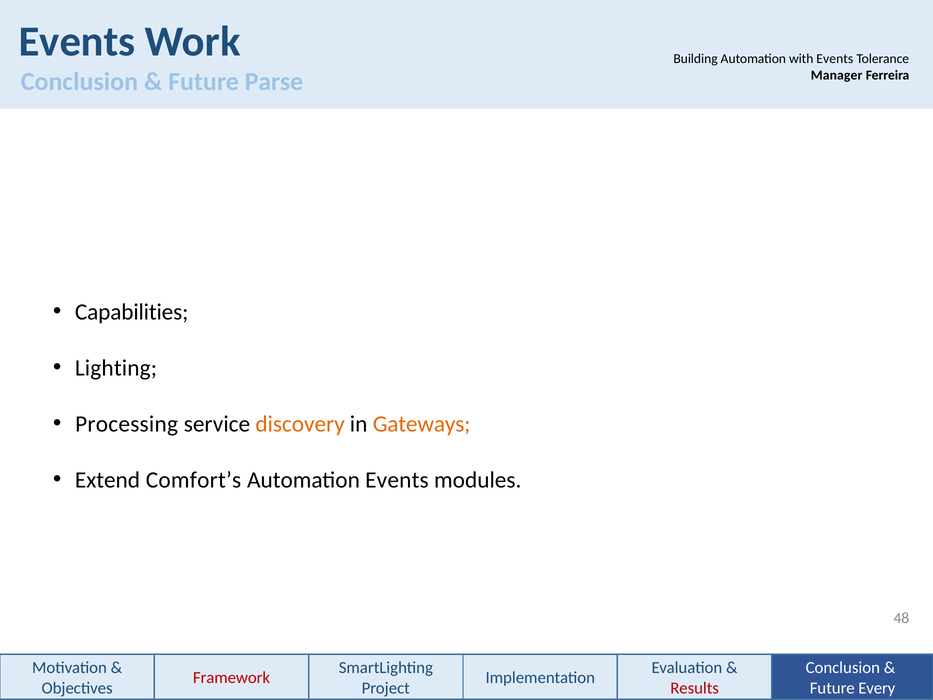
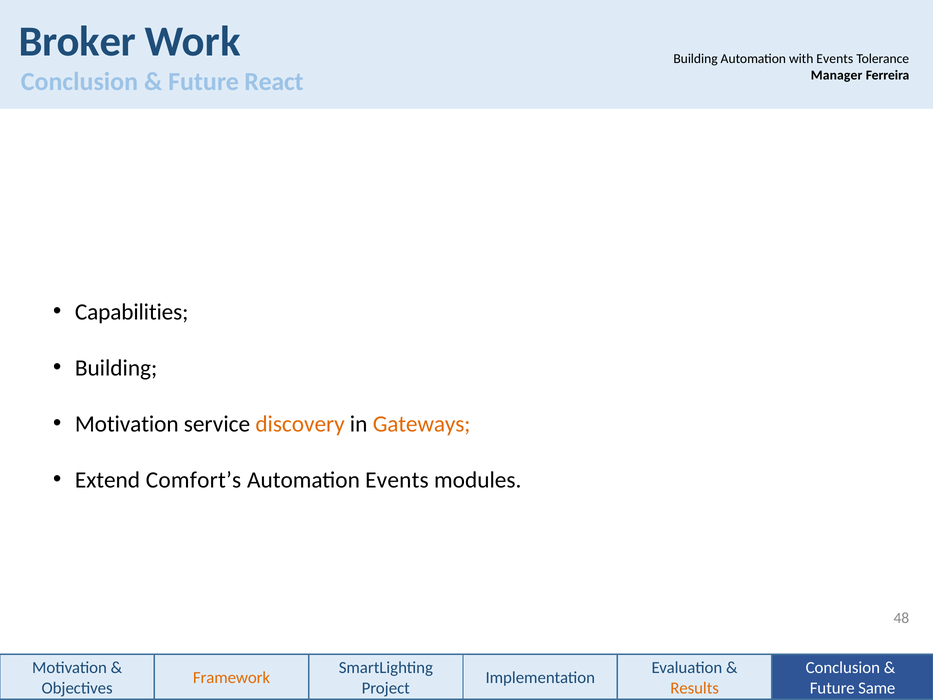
Events at (77, 42): Events -> Broker
Parse: Parse -> React
Lighting at (116, 368): Lighting -> Building
Processing at (127, 424): Processing -> Motivation
Framework colour: red -> orange
Results colour: red -> orange
Every: Every -> Same
